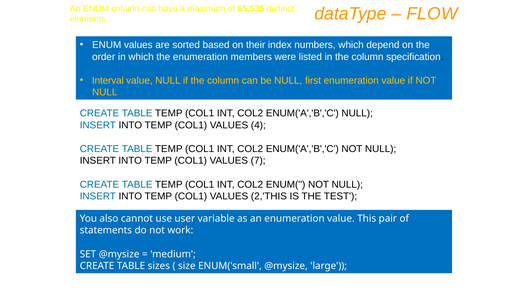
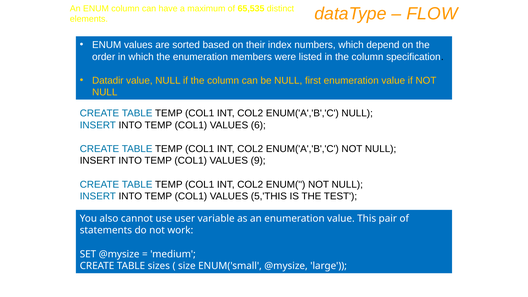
Interval: Interval -> Datadir
4: 4 -> 6
7: 7 -> 9
2,'THIS: 2,'THIS -> 5,'THIS
